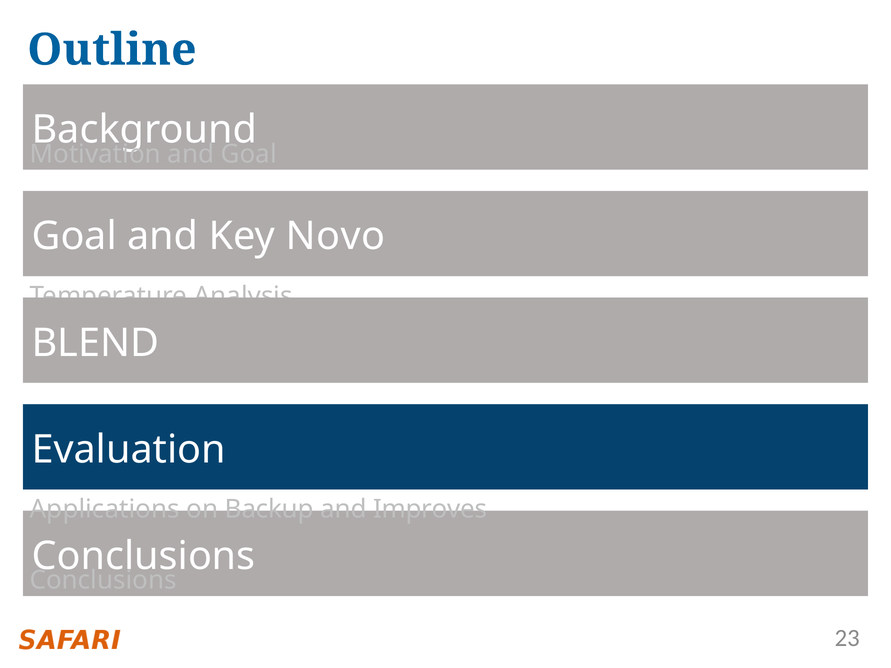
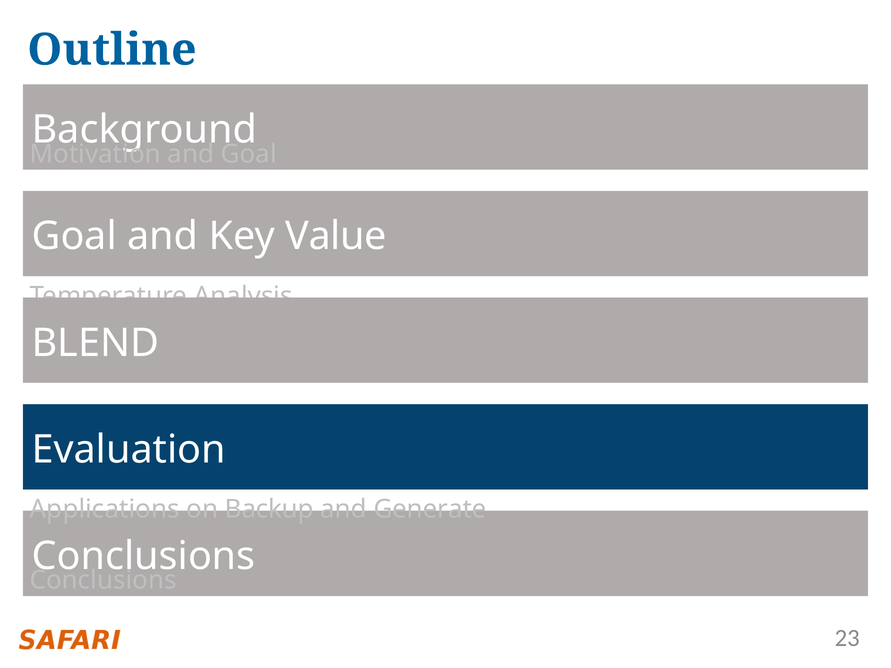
Novo: Novo -> Value
Improves: Improves -> Generate
